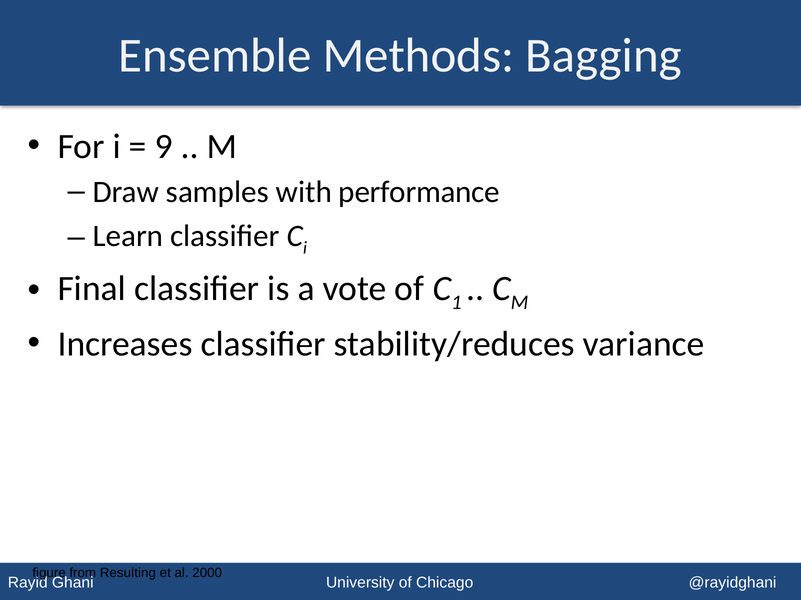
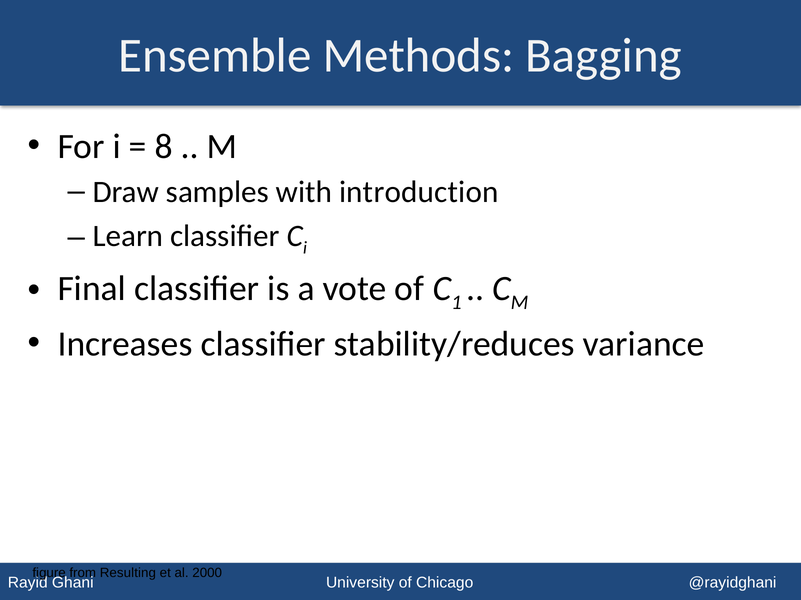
9: 9 -> 8
performance: performance -> introduction
